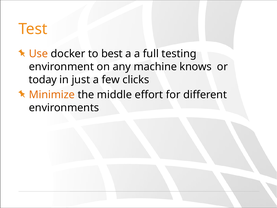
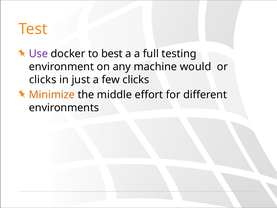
Use colour: orange -> purple
knows: knows -> would
today at (43, 80): today -> clicks
